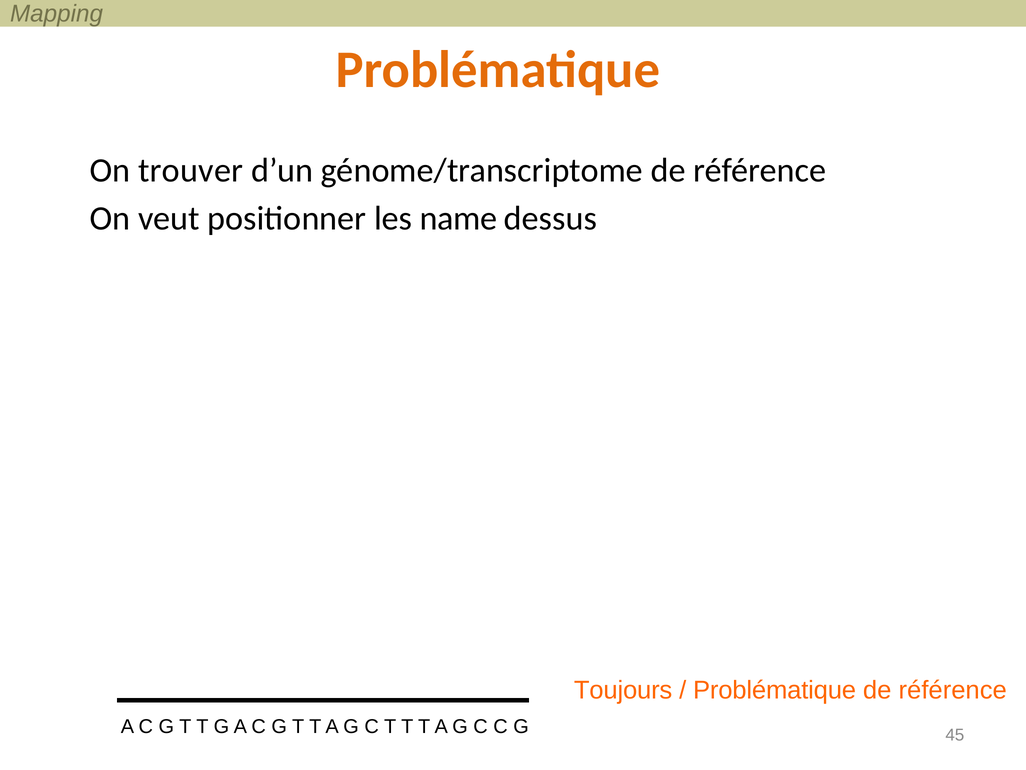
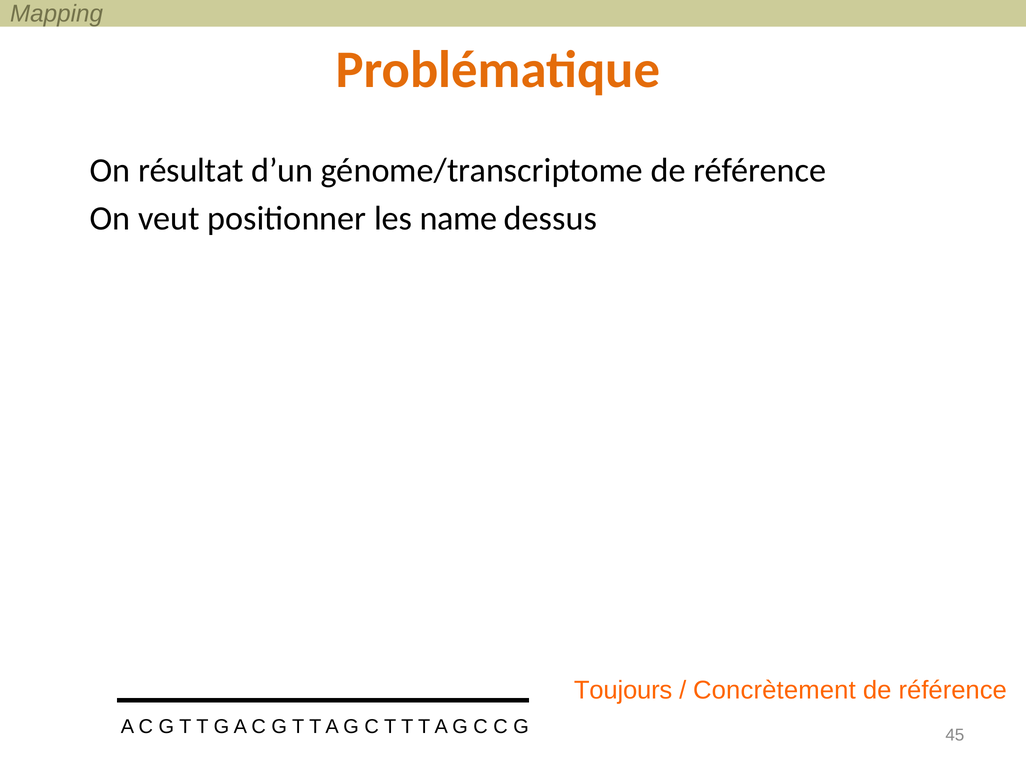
trouver: trouver -> résultat
Problématique at (775, 690): Problématique -> Concrètement
